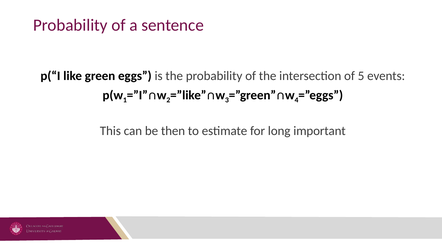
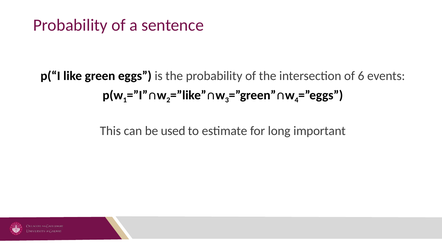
5: 5 -> 6
then: then -> used
